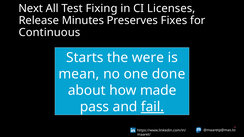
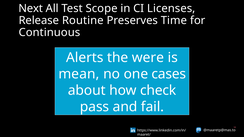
Fixing: Fixing -> Scope
Minutes: Minutes -> Routine
Fixes: Fixes -> Time
Starts: Starts -> Alerts
done: done -> cases
made: made -> check
fail underline: present -> none
